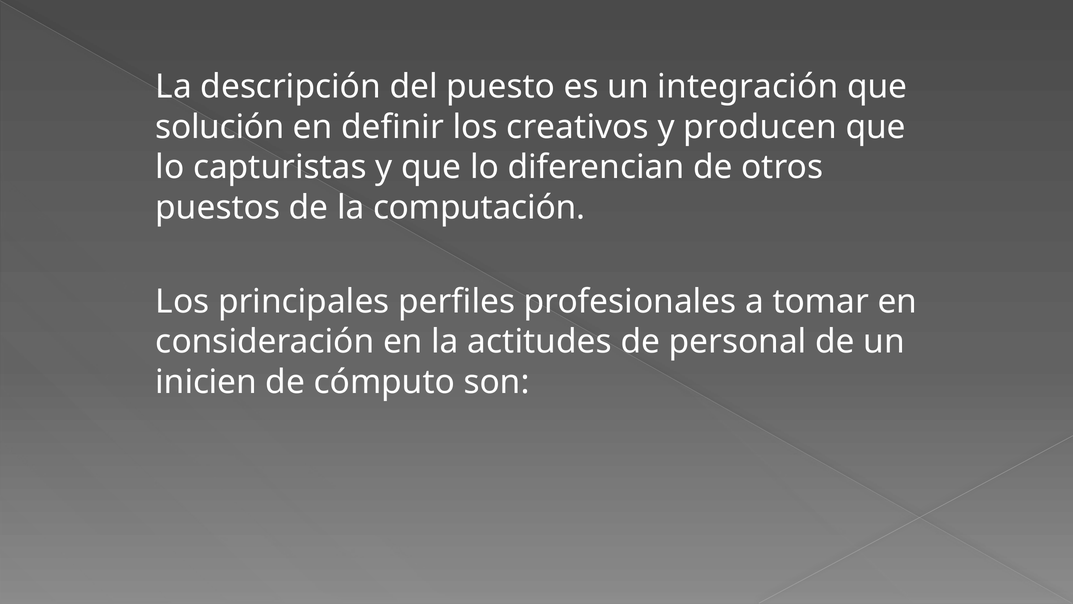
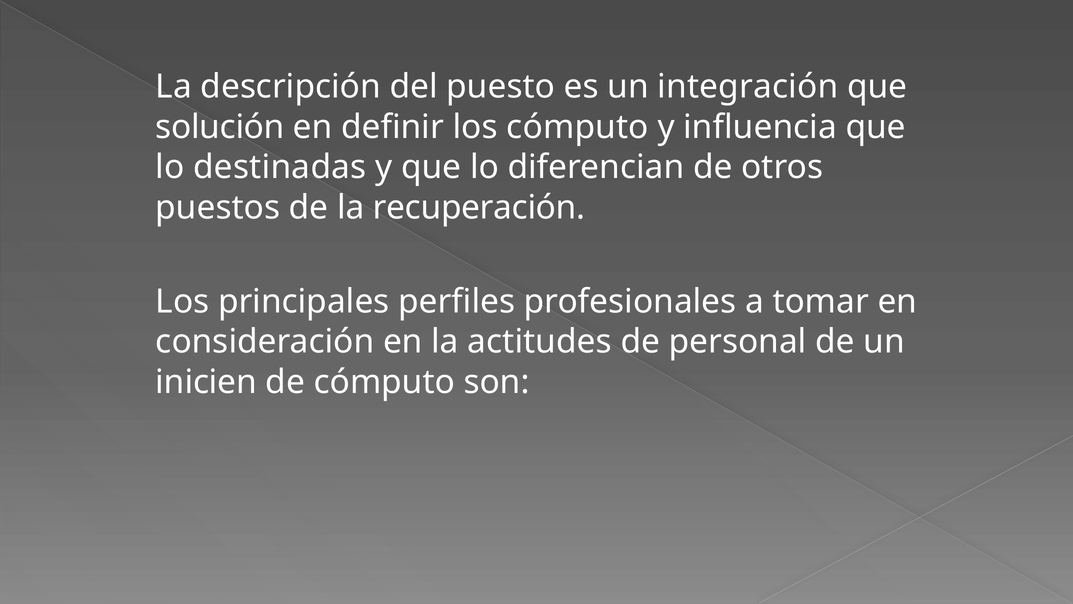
los creativos: creativos -> cómputo
producen: producen -> influencia
capturistas: capturistas -> destinadas
computación: computación -> recuperación
